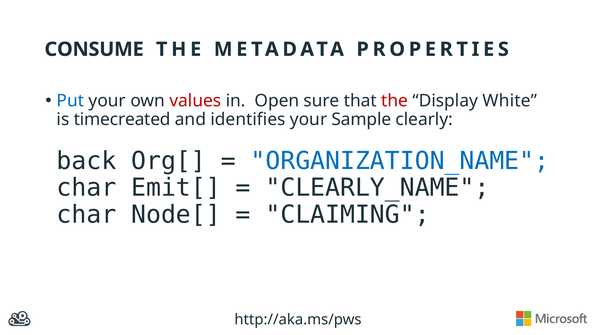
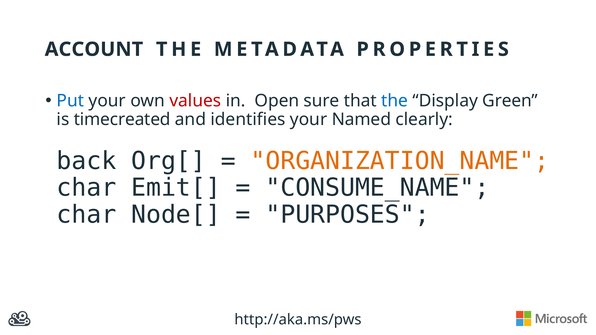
CONSUME: CONSUME -> ACCOUNT
the at (395, 101) colour: red -> blue
White: White -> Green
Sample: Sample -> Named
ORGANIZATION_NAME colour: blue -> orange
CLEARLY_NAME: CLEARLY_NAME -> CONSUME_NAME
CLAIMING: CLAIMING -> PURPOSES
